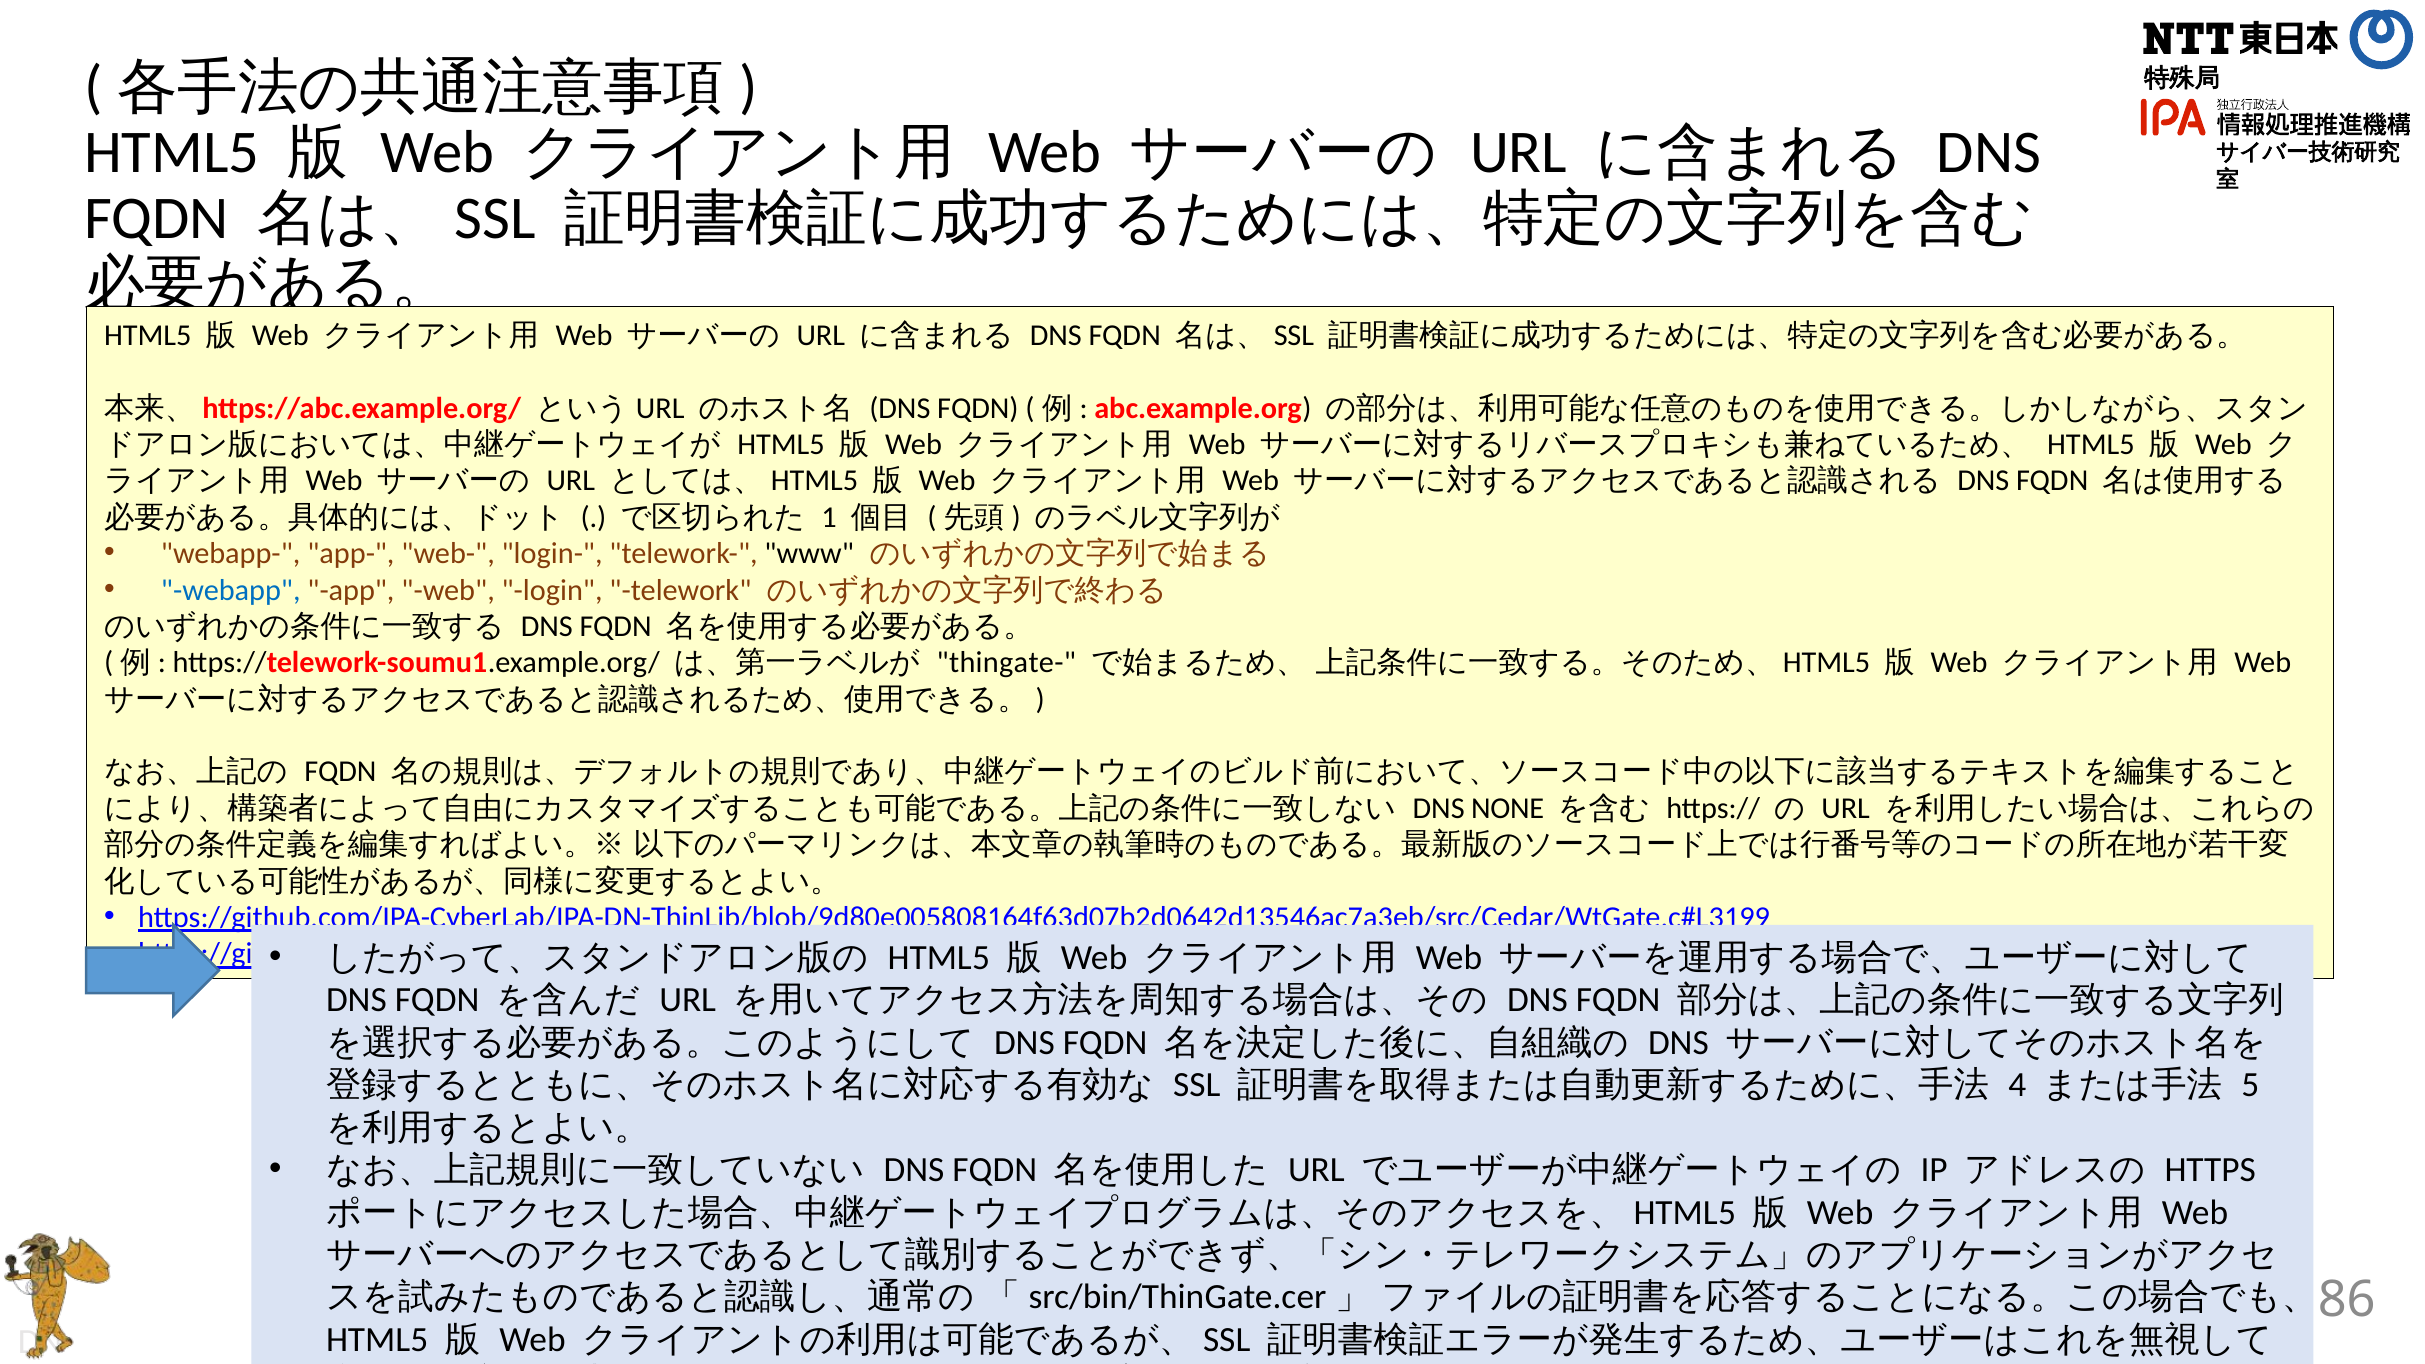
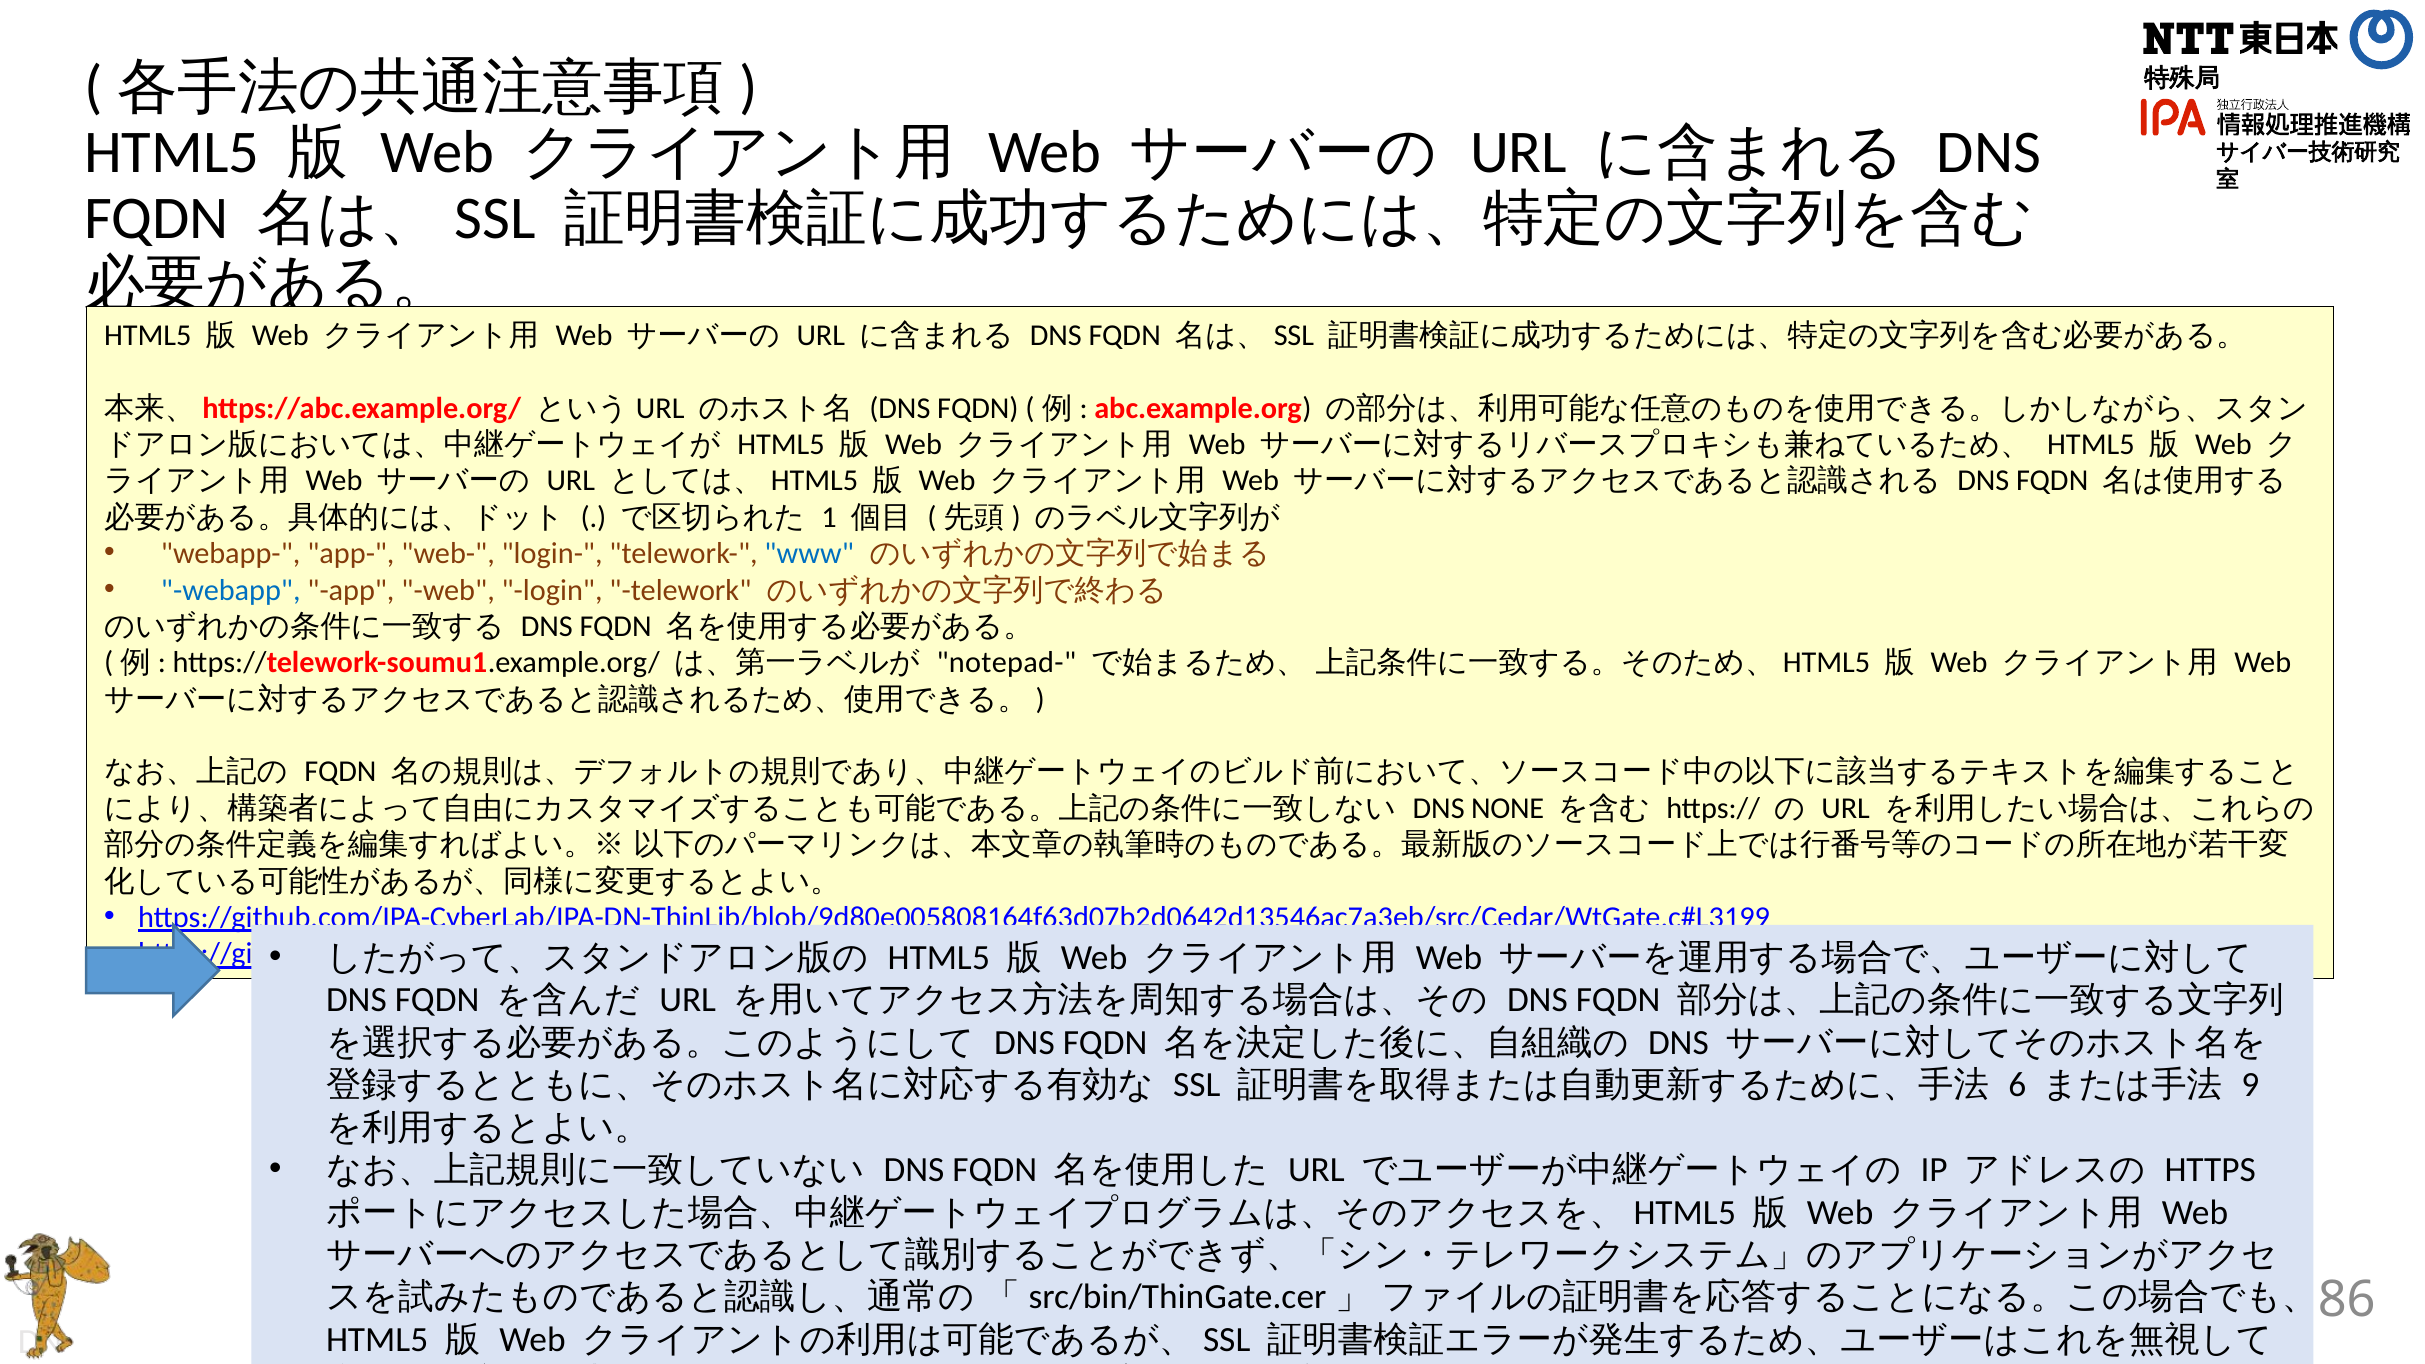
www colour: black -> blue
thingate-: thingate- -> notepad-
4: 4 -> 6
5: 5 -> 9
